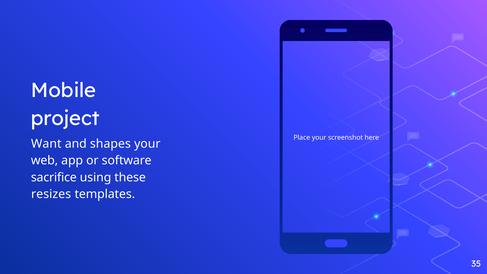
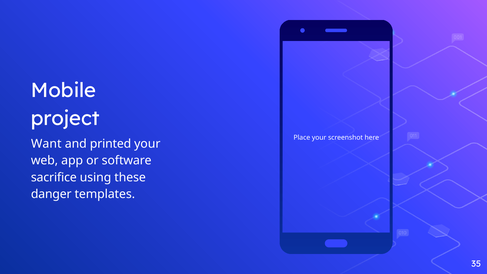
shapes: shapes -> printed
resizes: resizes -> danger
